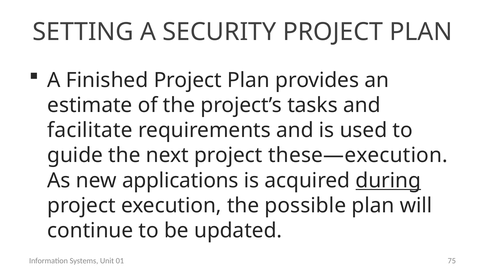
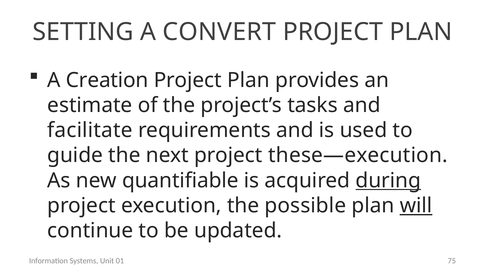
SECURITY: SECURITY -> CONVERT
Finished: Finished -> Creation
applications: applications -> quantifiable
will underline: none -> present
